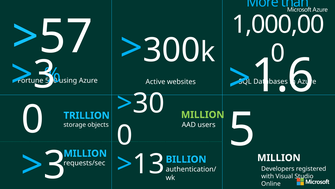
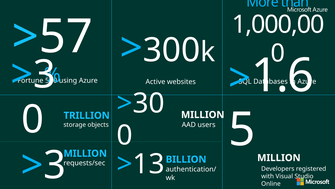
MILLION at (203, 114) colour: light green -> white
